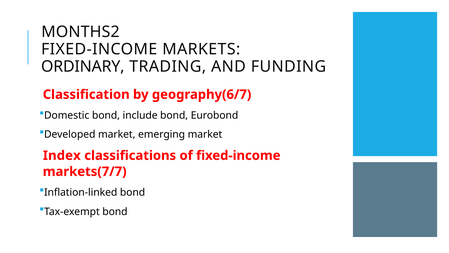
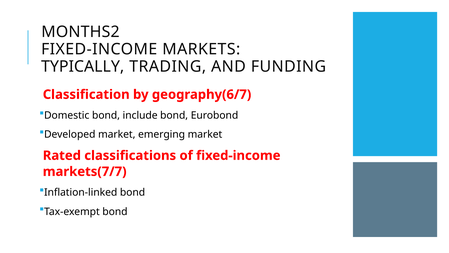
ORDINARY: ORDINARY -> TYPICALLY
Index: Index -> Rated
